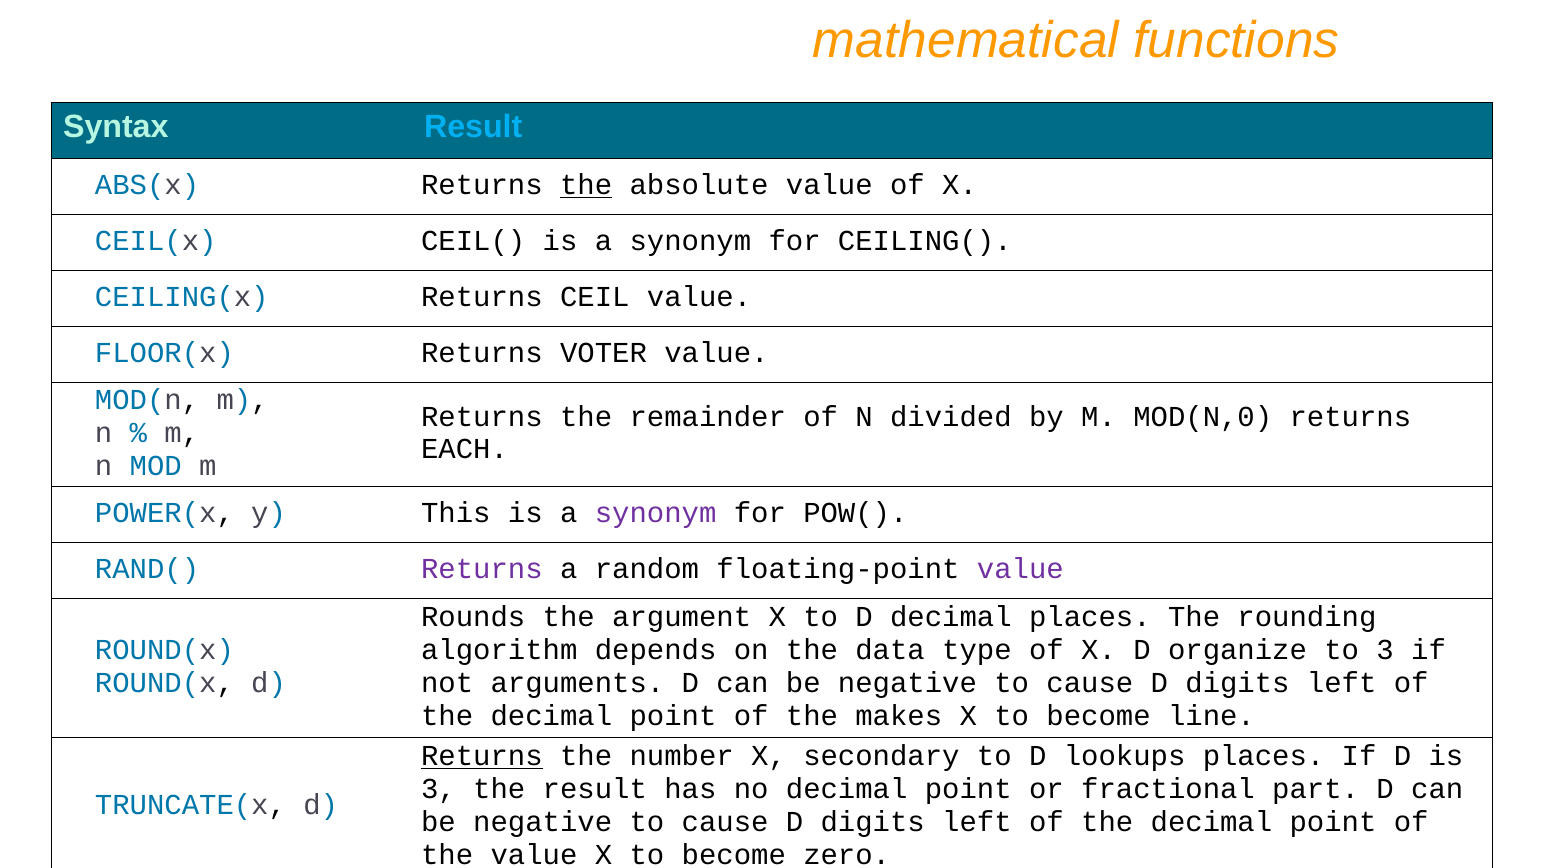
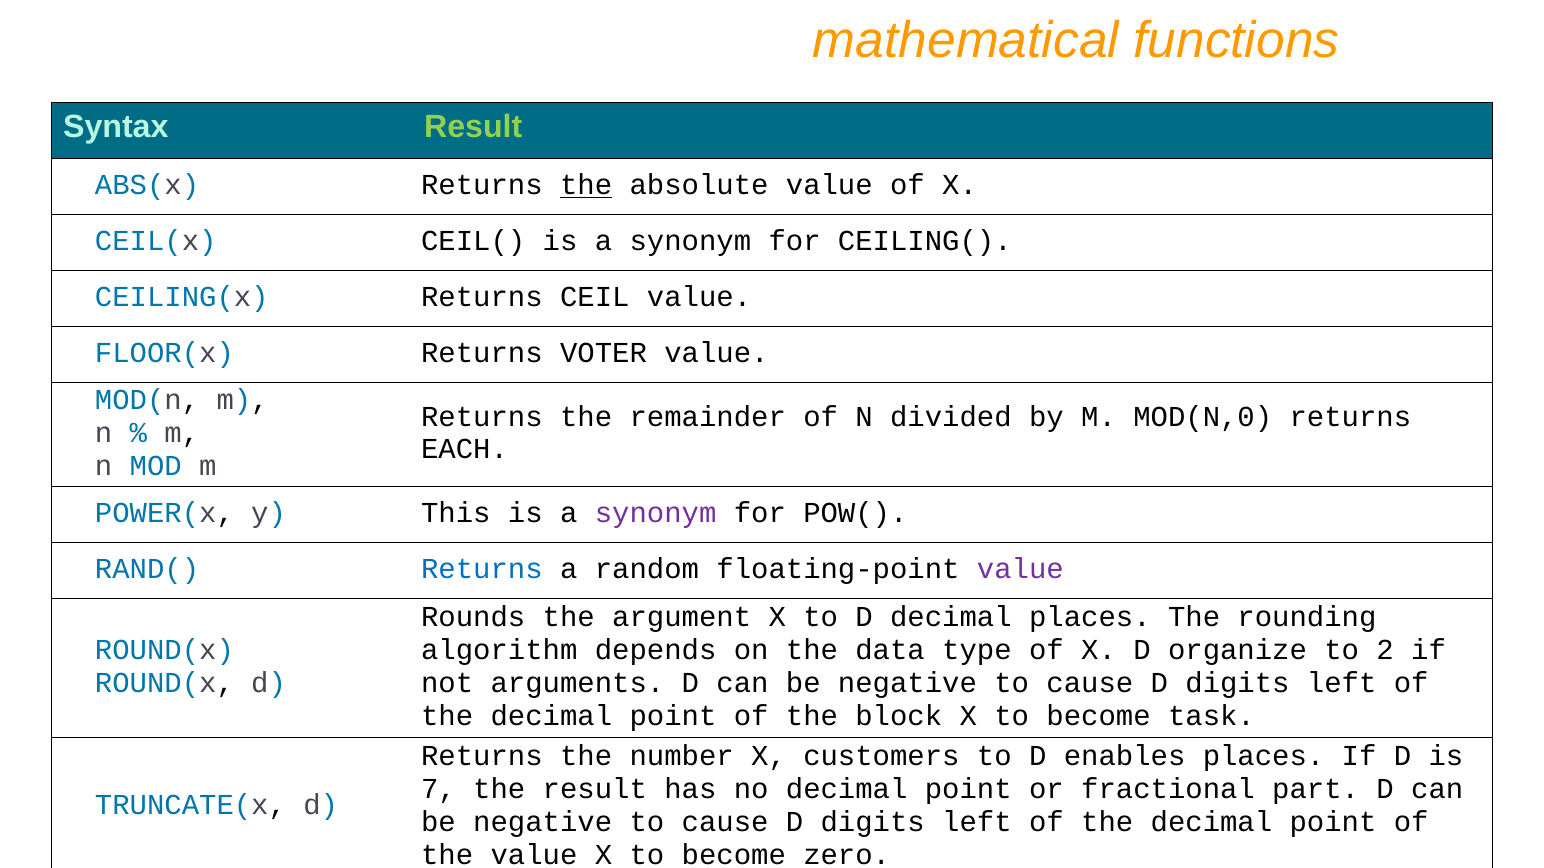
Result at (473, 127) colour: light blue -> light green
Returns at (482, 569) colour: purple -> blue
to 3: 3 -> 2
makes: makes -> block
line: line -> task
Returns at (482, 757) underline: present -> none
secondary: secondary -> customers
lookups: lookups -> enables
3 at (438, 789): 3 -> 7
